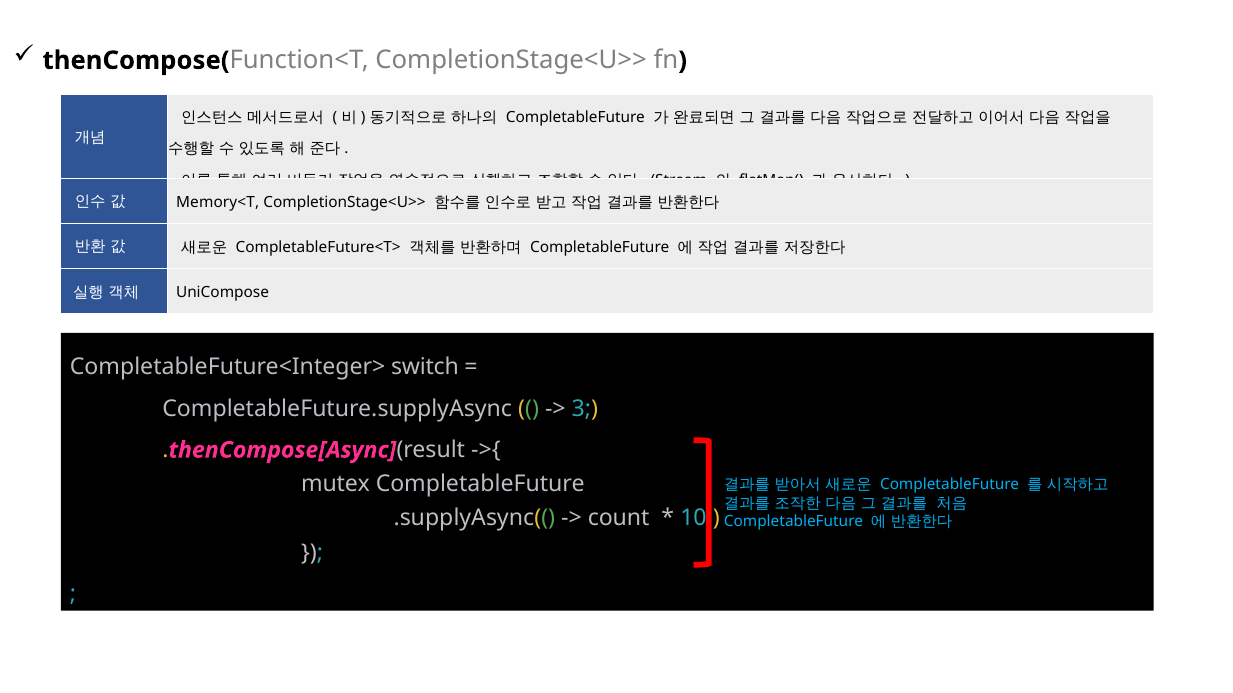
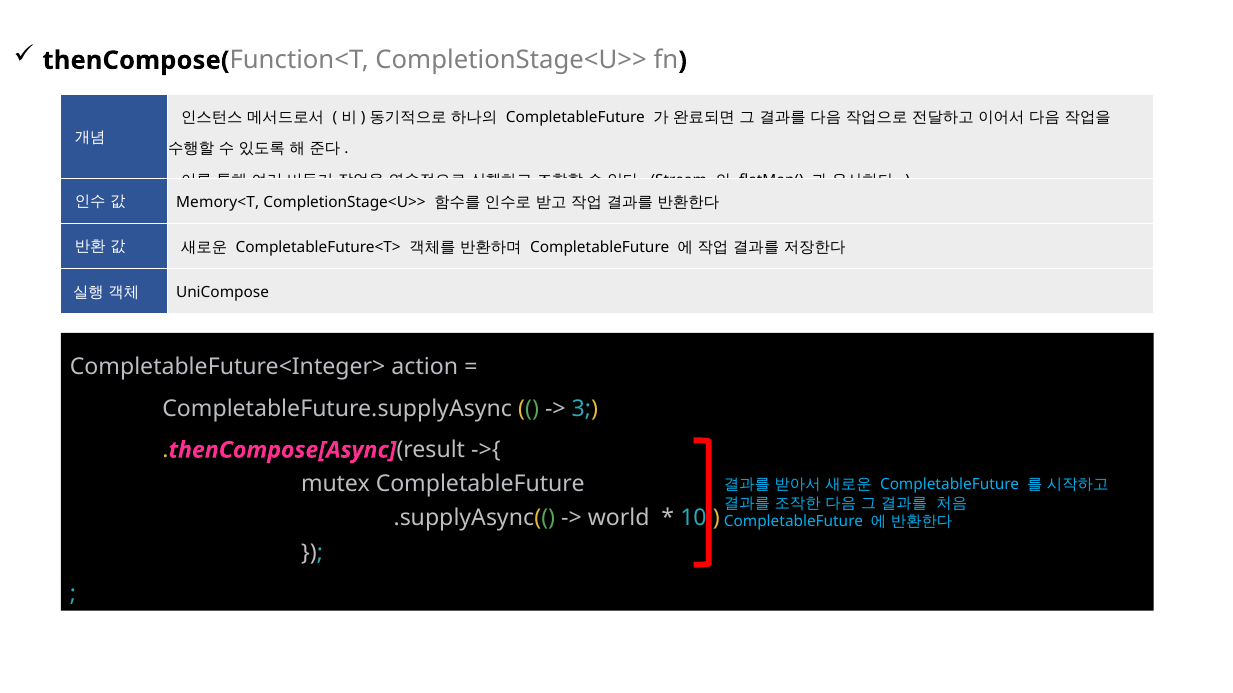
switch: switch -> action
count: count -> world
